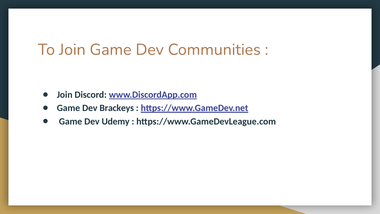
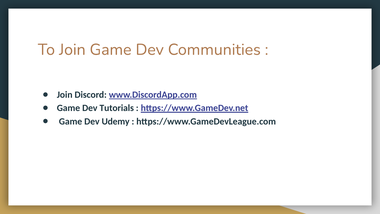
Brackeys: Brackeys -> Tutorials
